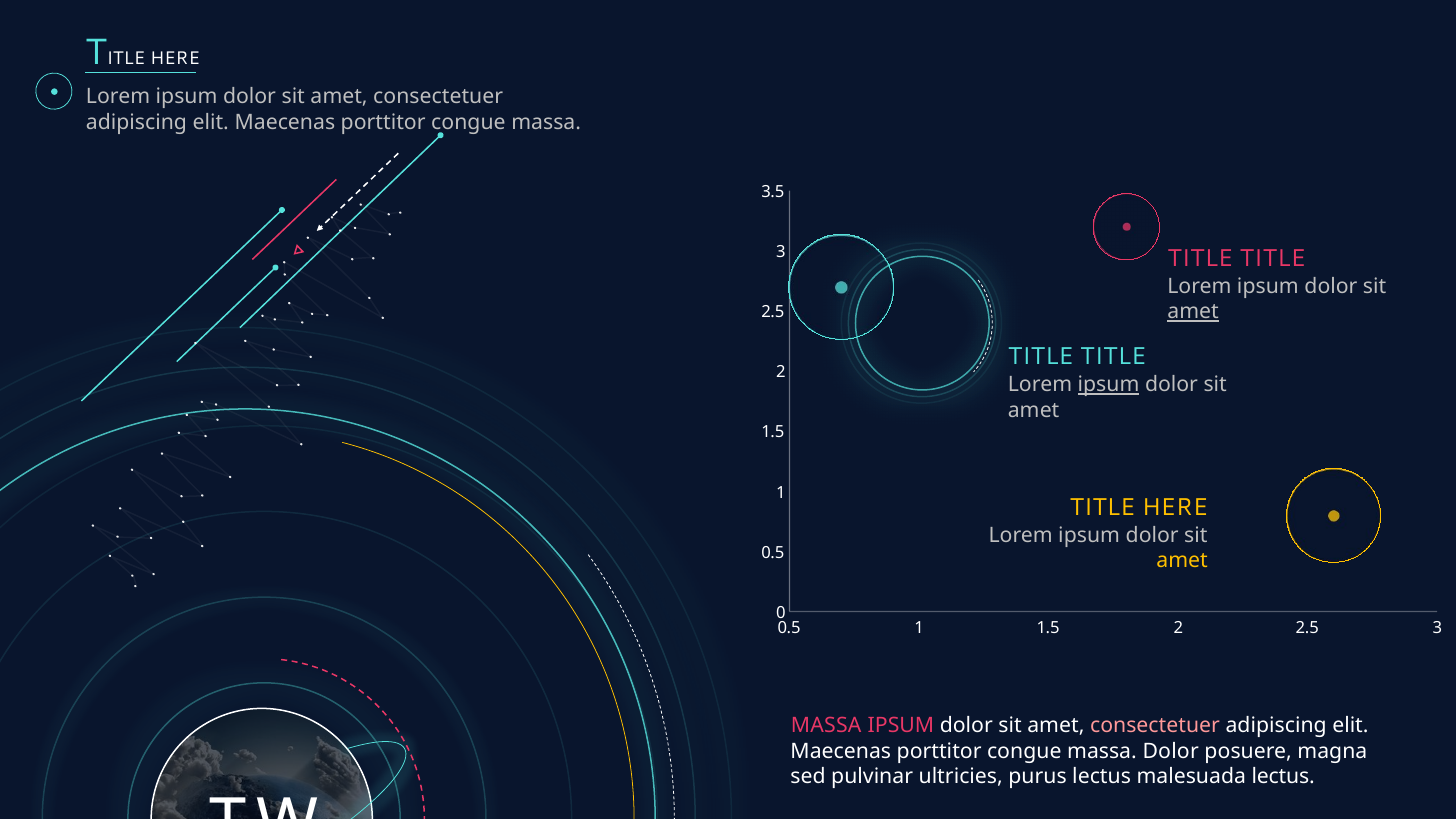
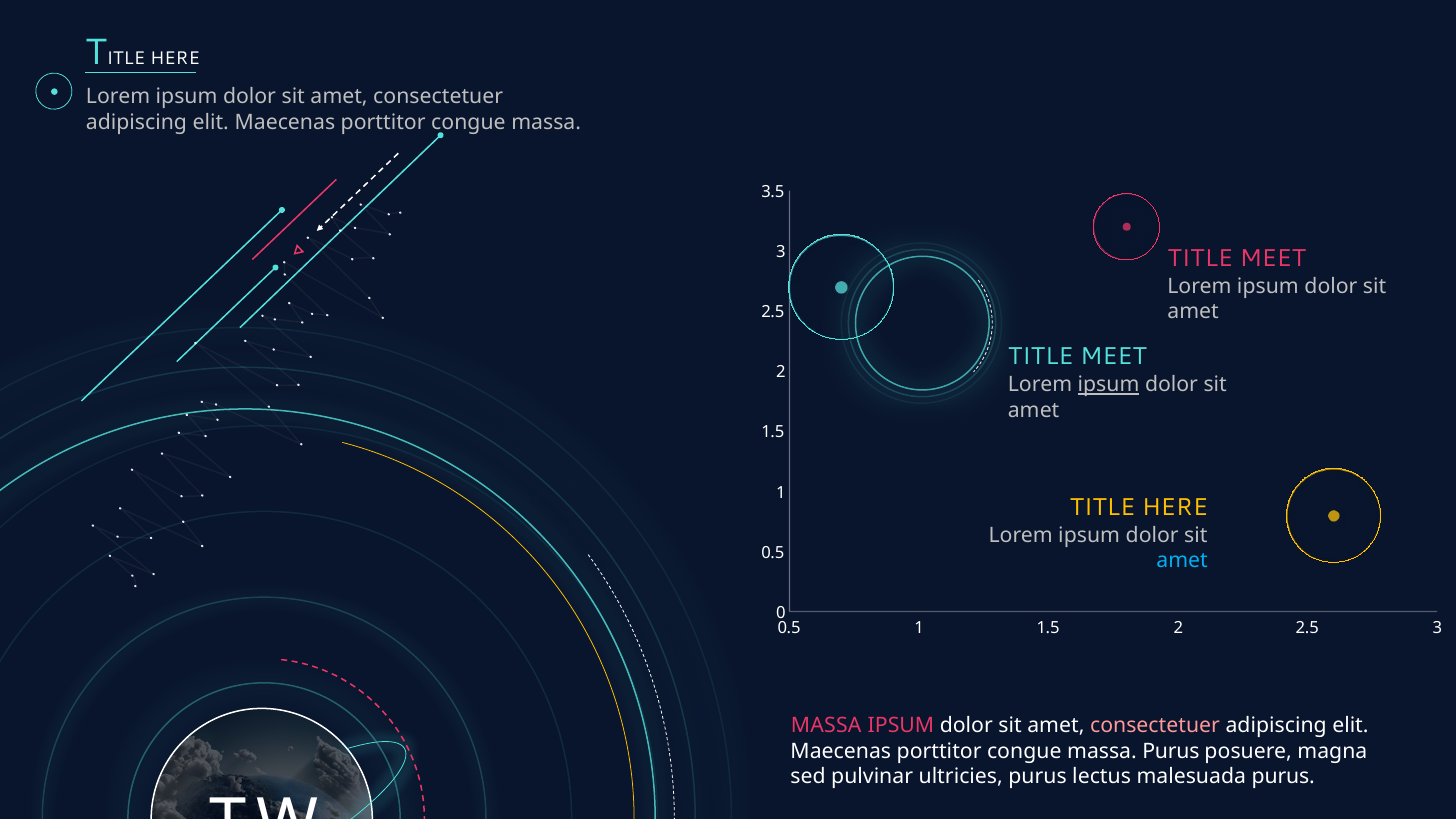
TITLE at (1273, 258): TITLE -> MEET
amet at (1193, 312) underline: present -> none
TITLE at (1113, 357): TITLE -> MEET
amet at (1182, 561) colour: yellow -> light blue
massa Dolor: Dolor -> Purus
malesuada lectus: lectus -> purus
